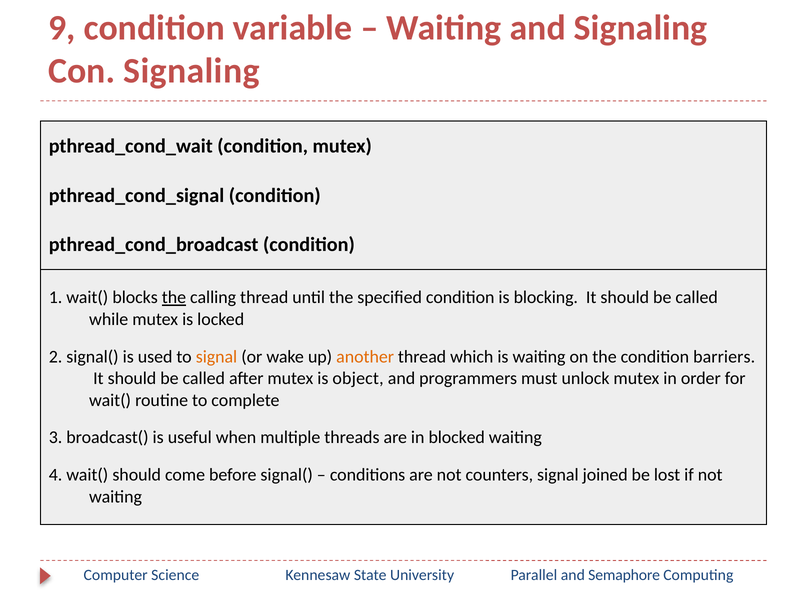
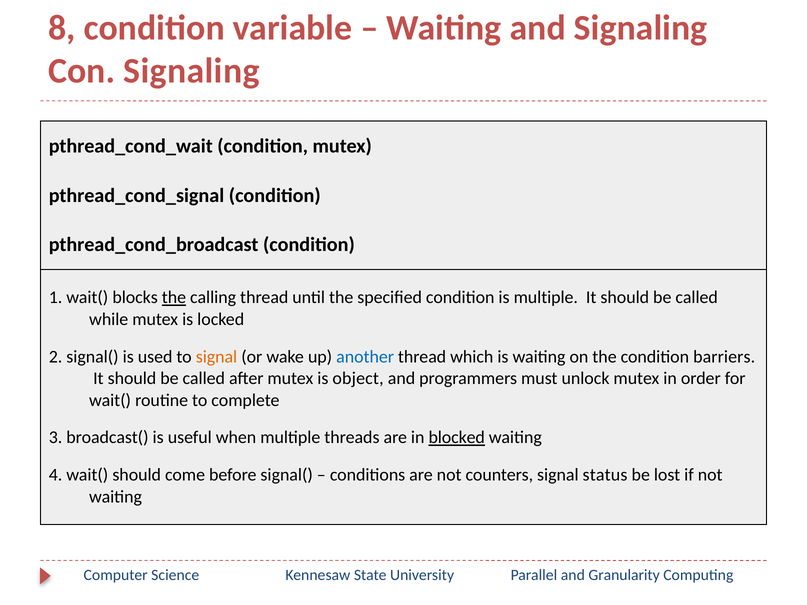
9: 9 -> 8
is blocking: blocking -> multiple
another colour: orange -> blue
blocked underline: none -> present
joined: joined -> status
Semaphore: Semaphore -> Granularity
